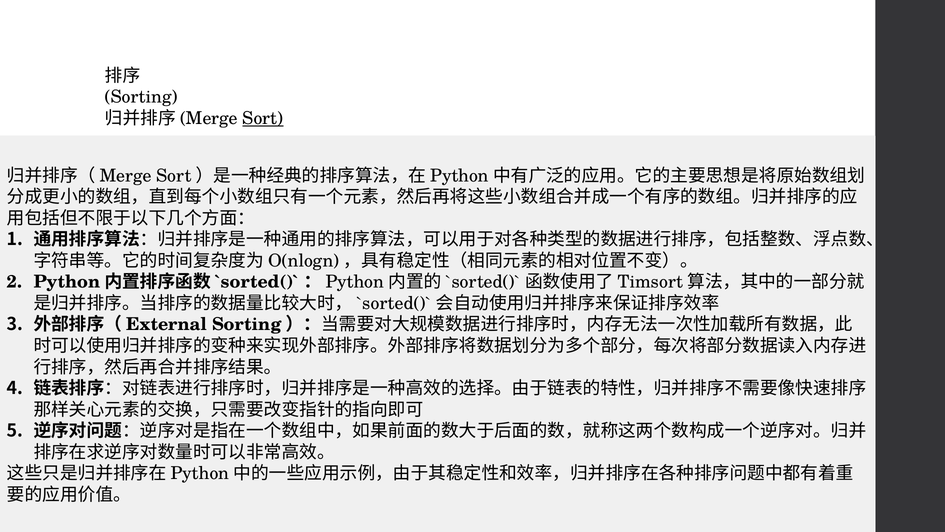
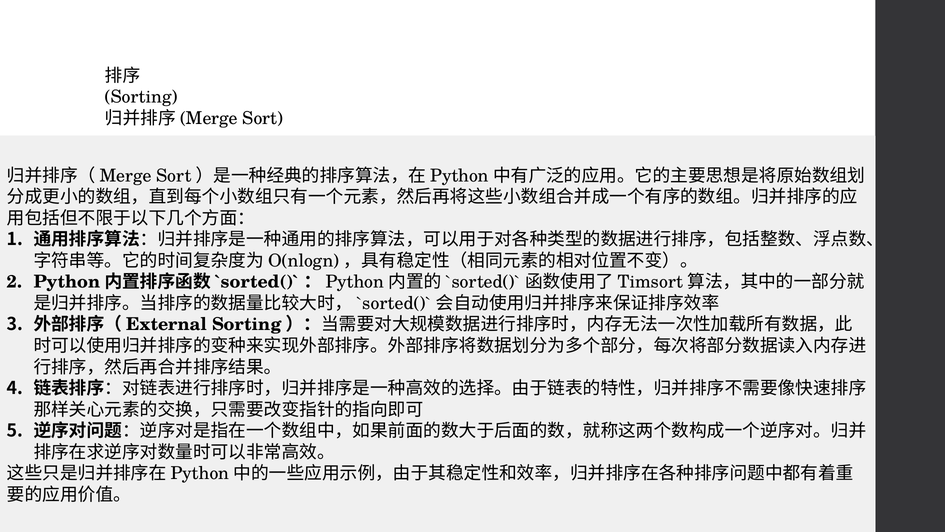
Sort underline: present -> none
